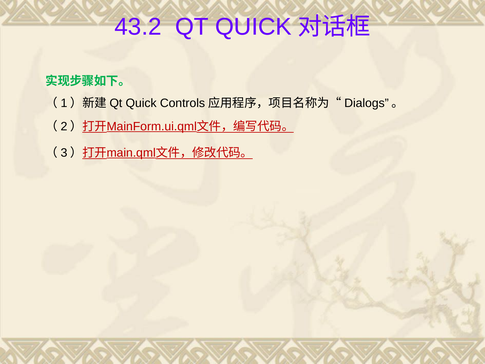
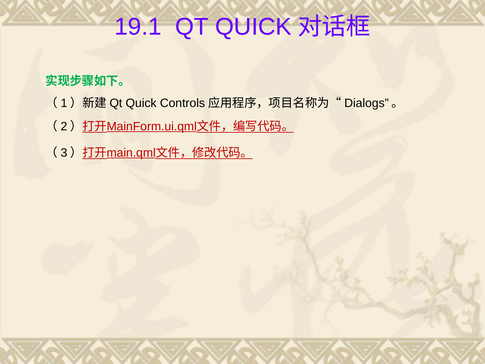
43.2: 43.2 -> 19.1
